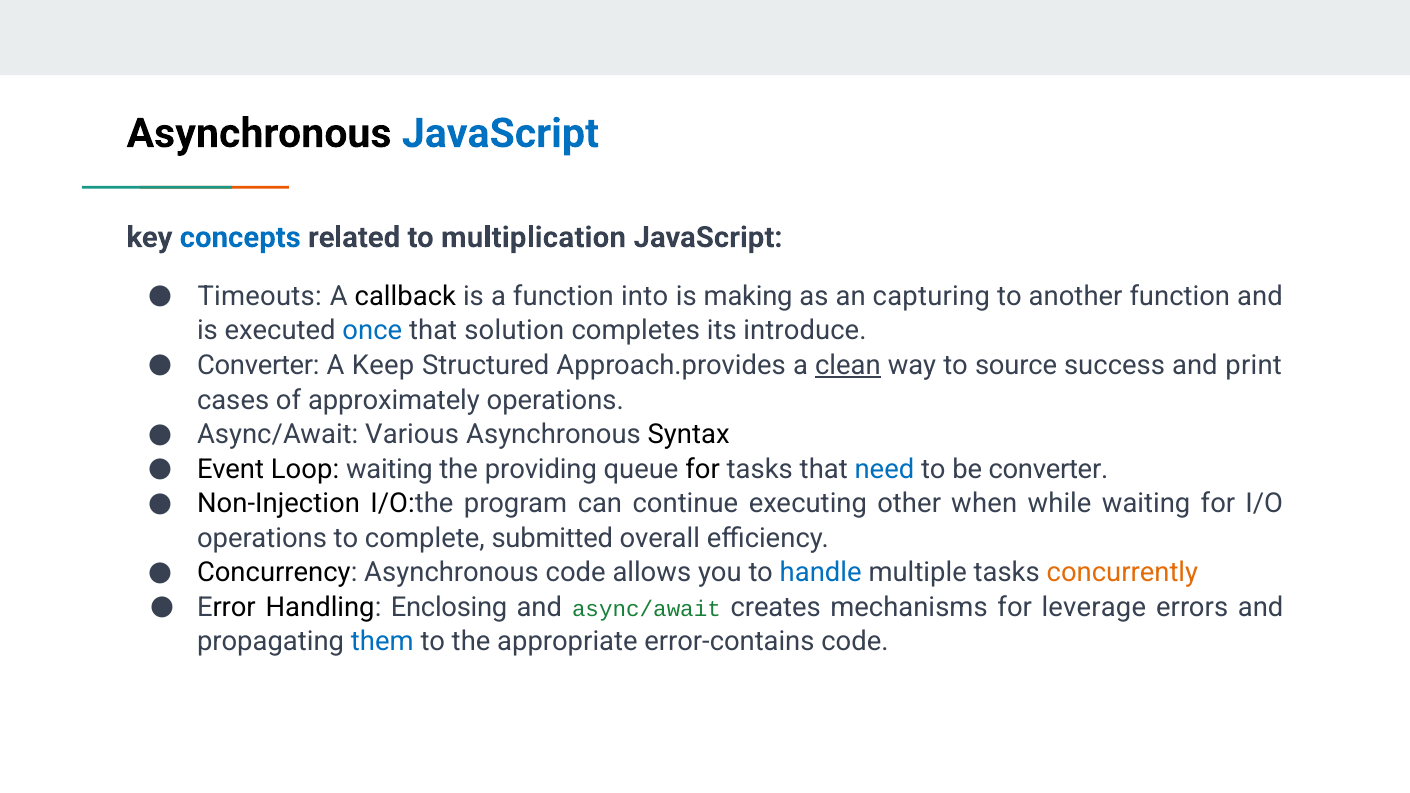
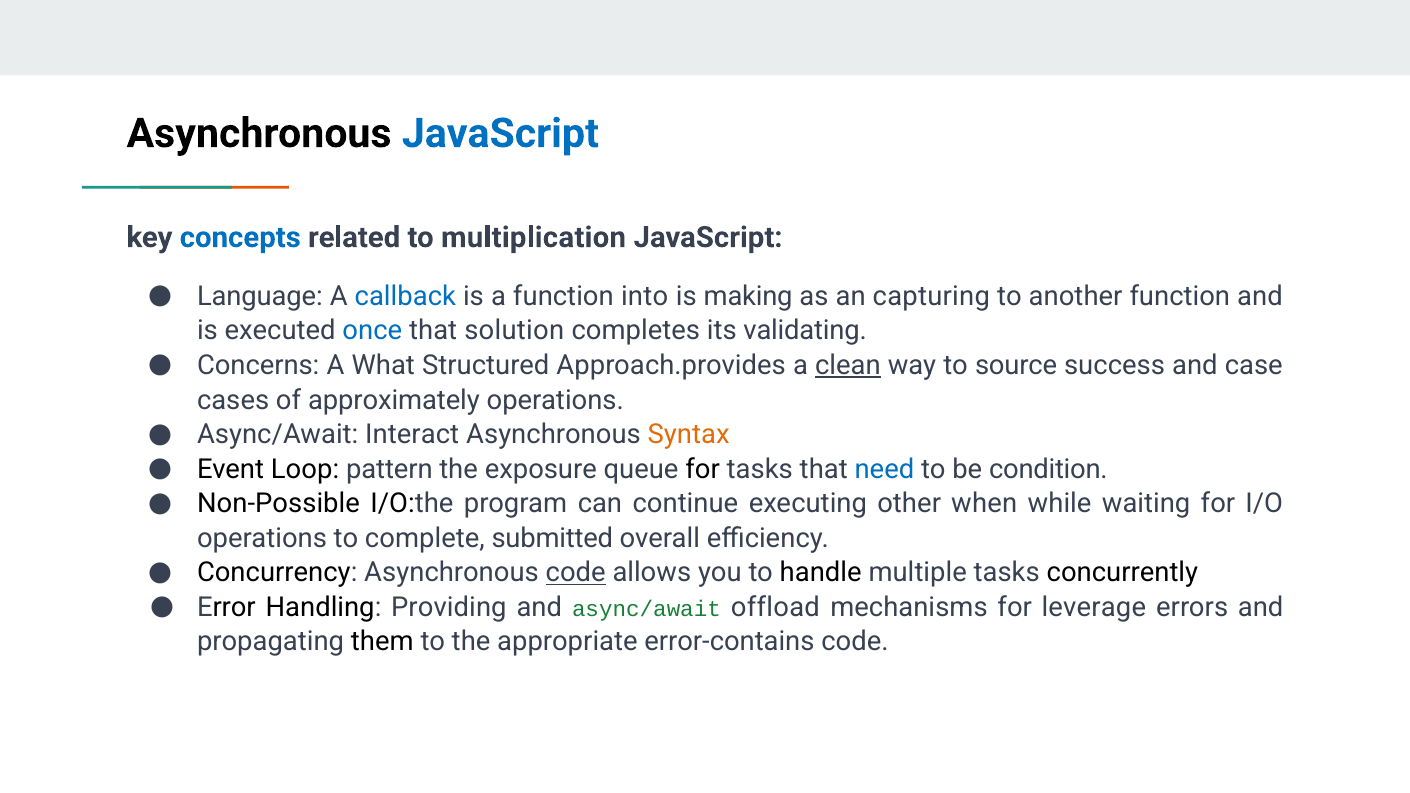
Timeouts: Timeouts -> Language
callback colour: black -> blue
introduce: introduce -> validating
Converter at (258, 366): Converter -> Concerns
Keep: Keep -> What
print: print -> case
Various: Various -> Interact
Syntax colour: black -> orange
Loop waiting: waiting -> pattern
providing: providing -> exposure
be converter: converter -> condition
Non-Injection: Non-Injection -> Non-Possible
code at (576, 573) underline: none -> present
handle colour: blue -> black
concurrently colour: orange -> black
Enclosing: Enclosing -> Providing
creates: creates -> offload
them colour: blue -> black
